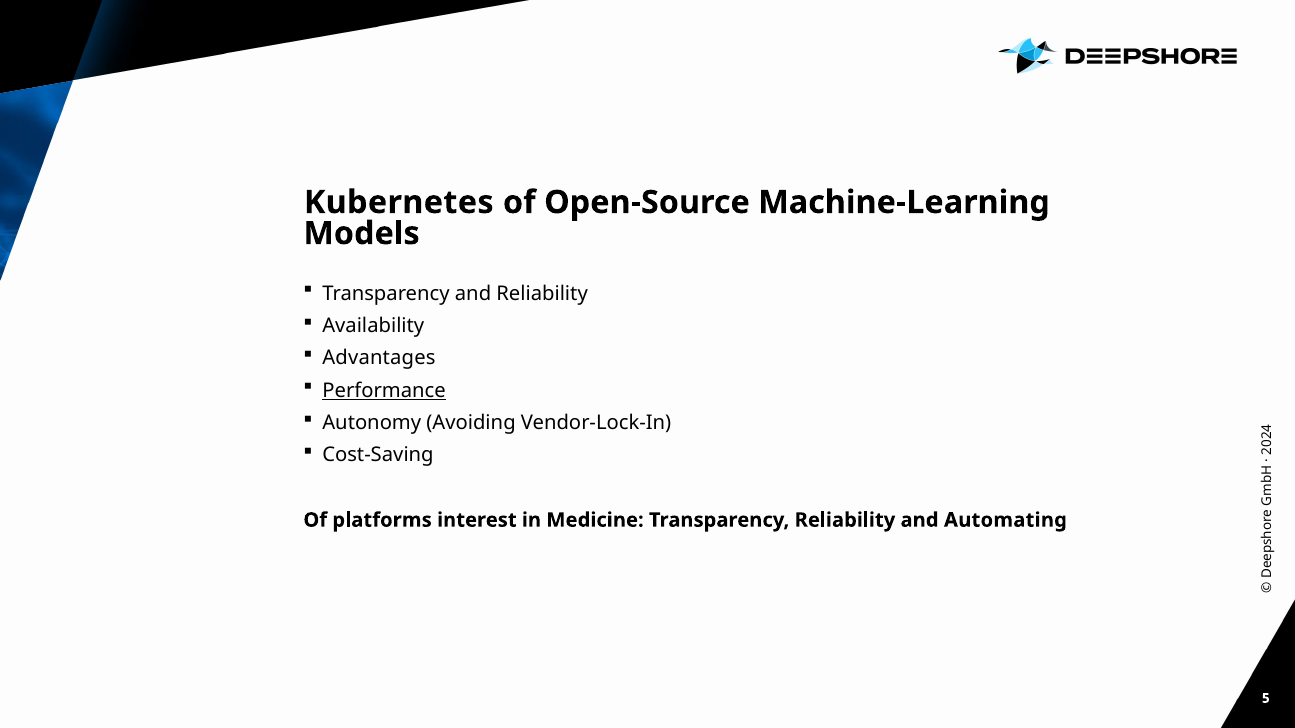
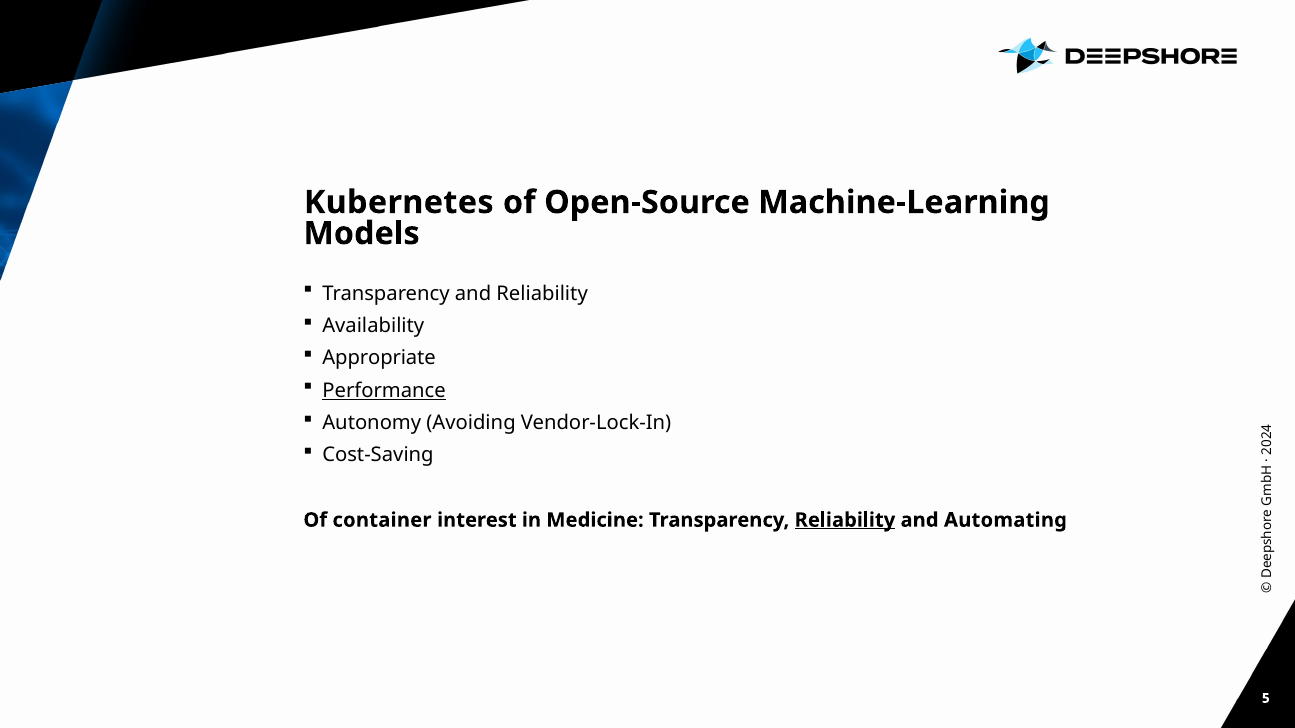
Advantages: Advantages -> Appropriate
platforms: platforms -> container
Reliability at (845, 520) underline: none -> present
